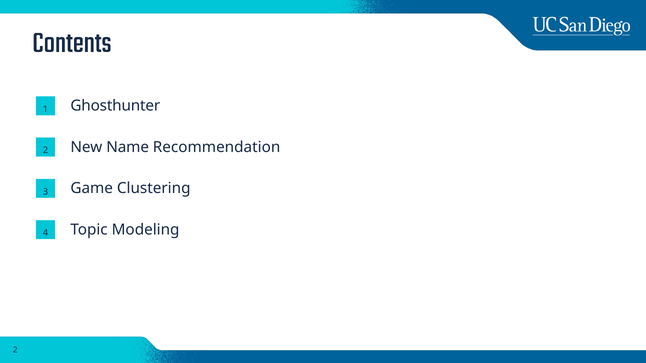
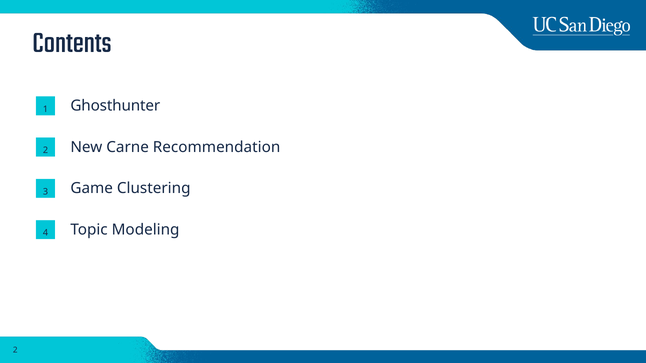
Name: Name -> Carne
